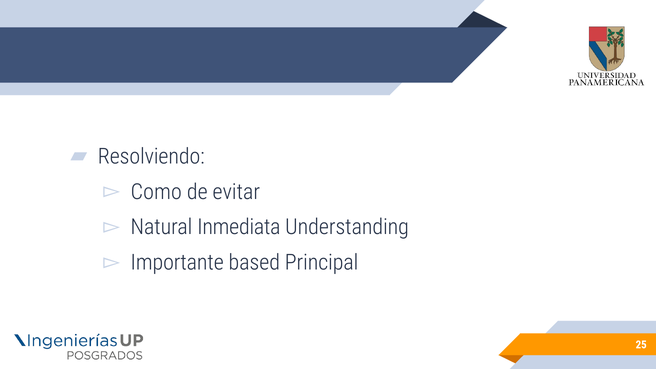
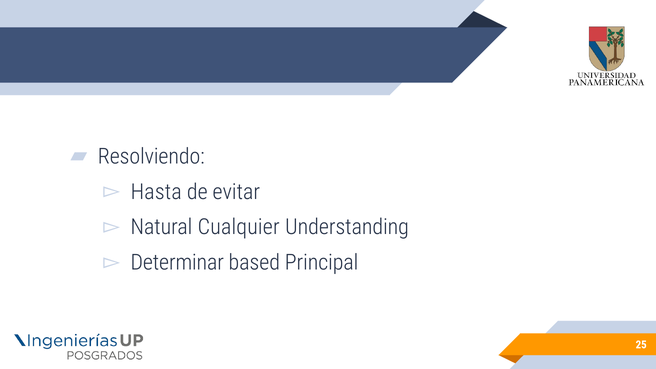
Como: Como -> Hasta
Inmediata: Inmediata -> Cualquier
Importante: Importante -> Determinar
